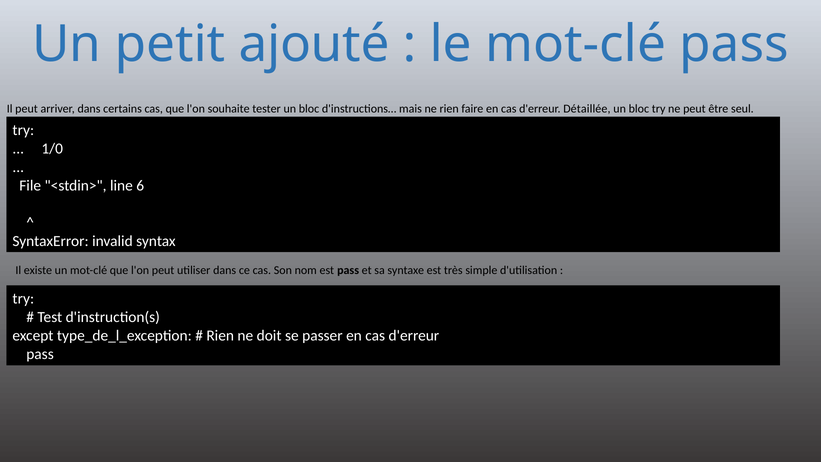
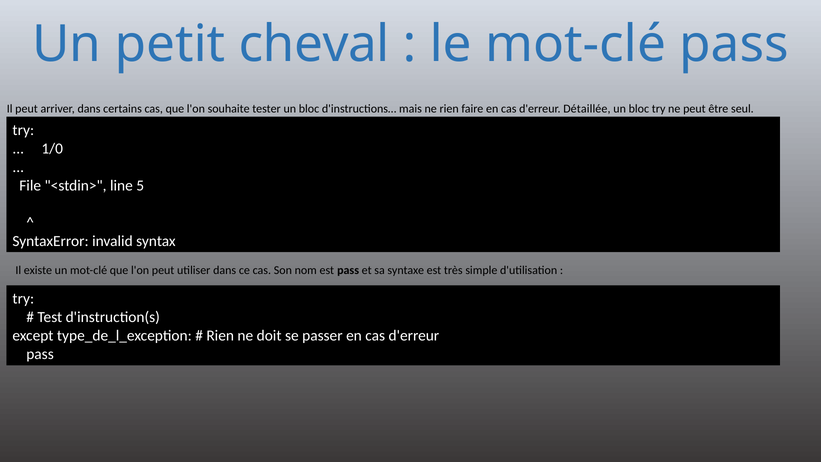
ajouté: ajouté -> cheval
6: 6 -> 5
